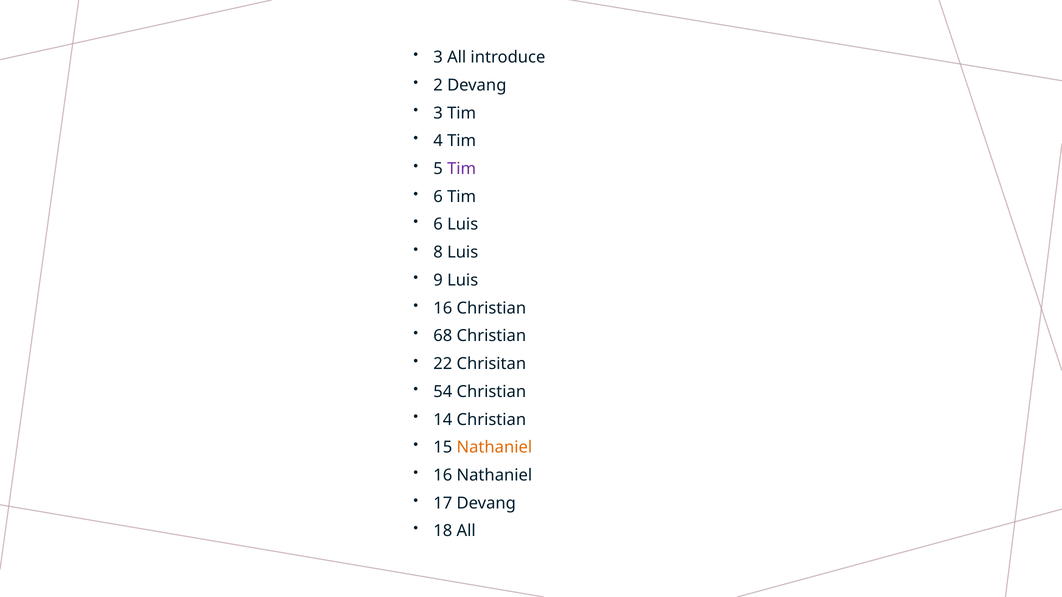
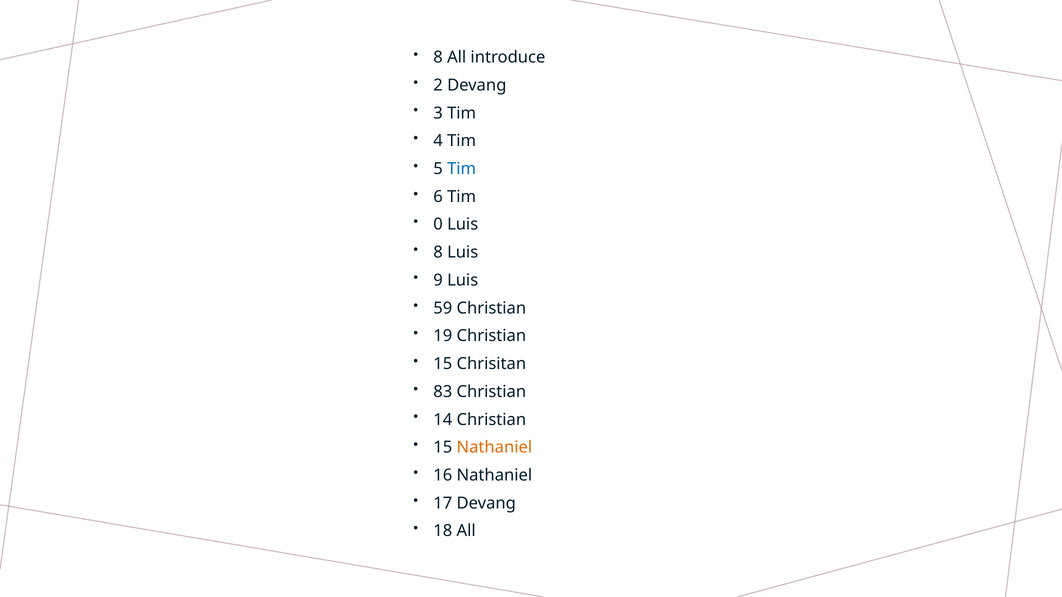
3 at (438, 57): 3 -> 8
Tim at (462, 169) colour: purple -> blue
6 at (438, 225): 6 -> 0
16 at (443, 308): 16 -> 59
68: 68 -> 19
22 at (443, 364): 22 -> 15
54: 54 -> 83
